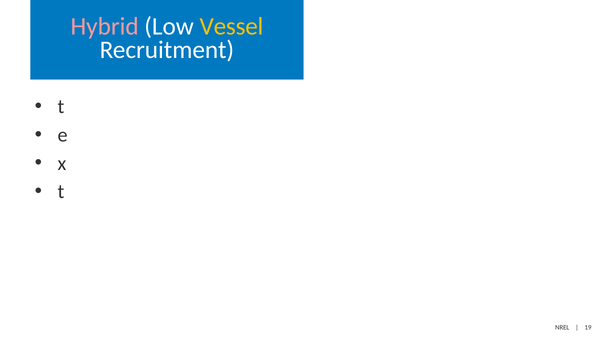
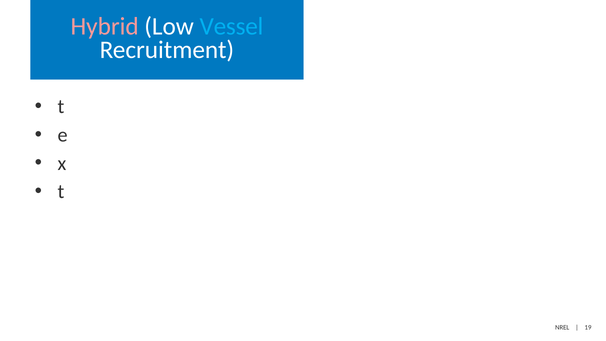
Vessel colour: yellow -> light blue
